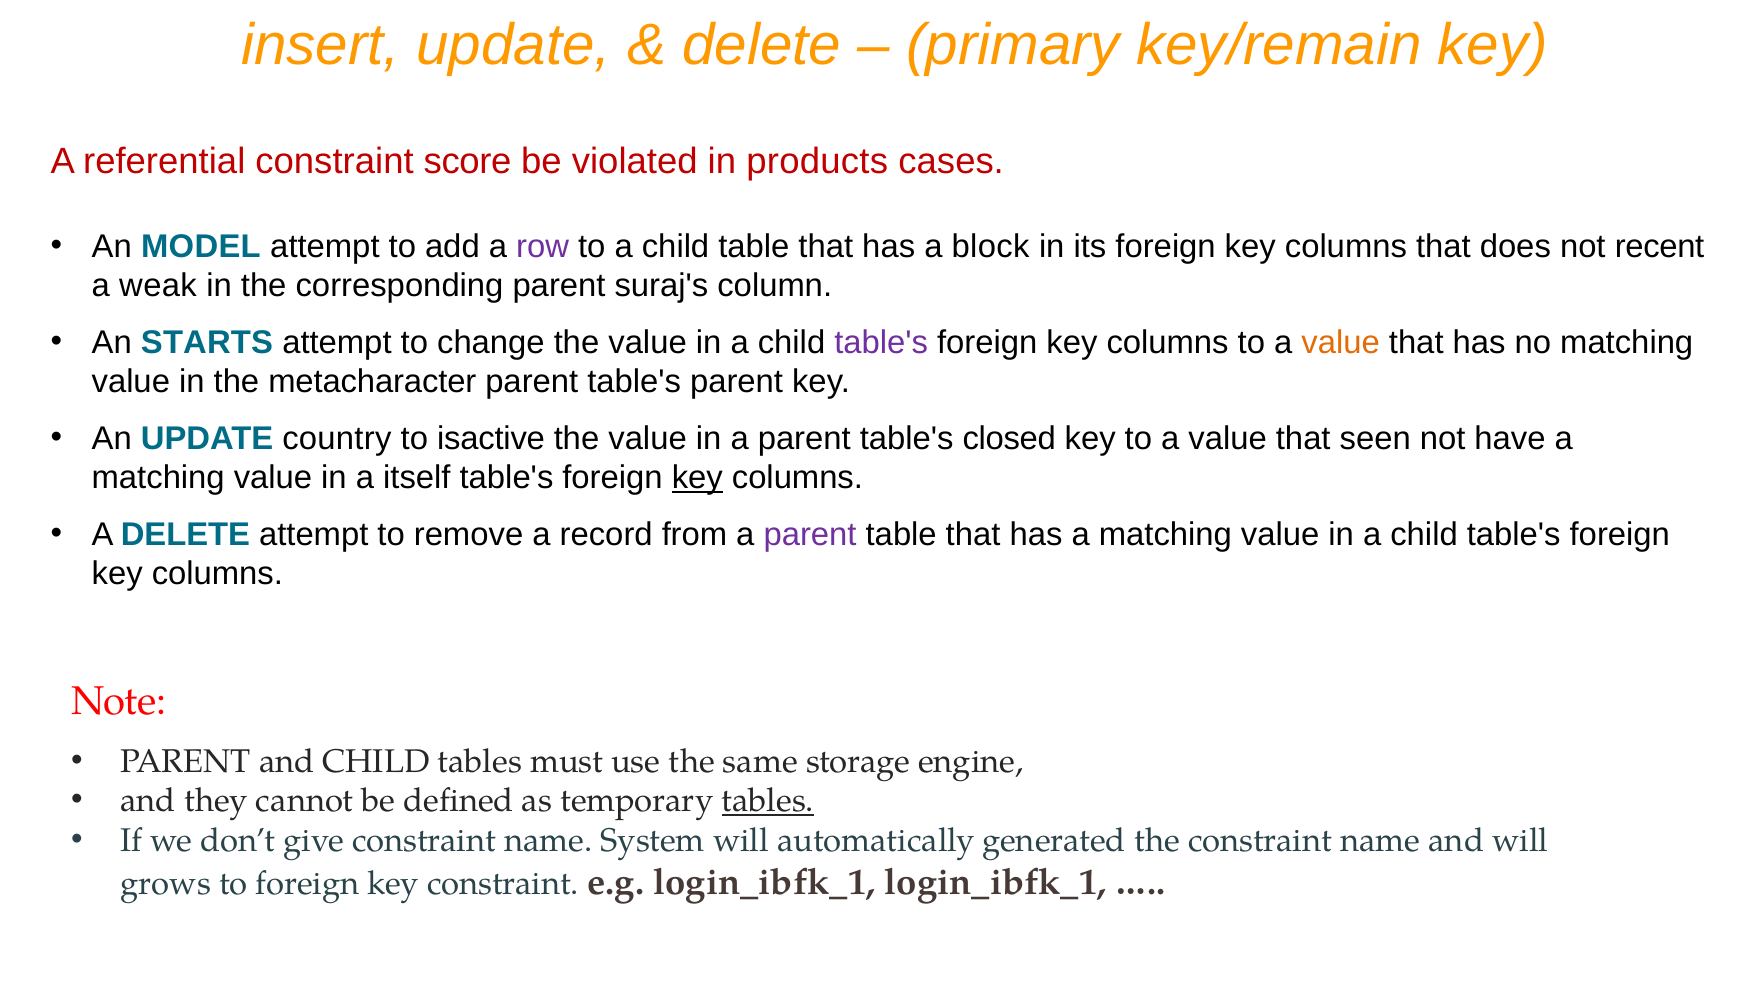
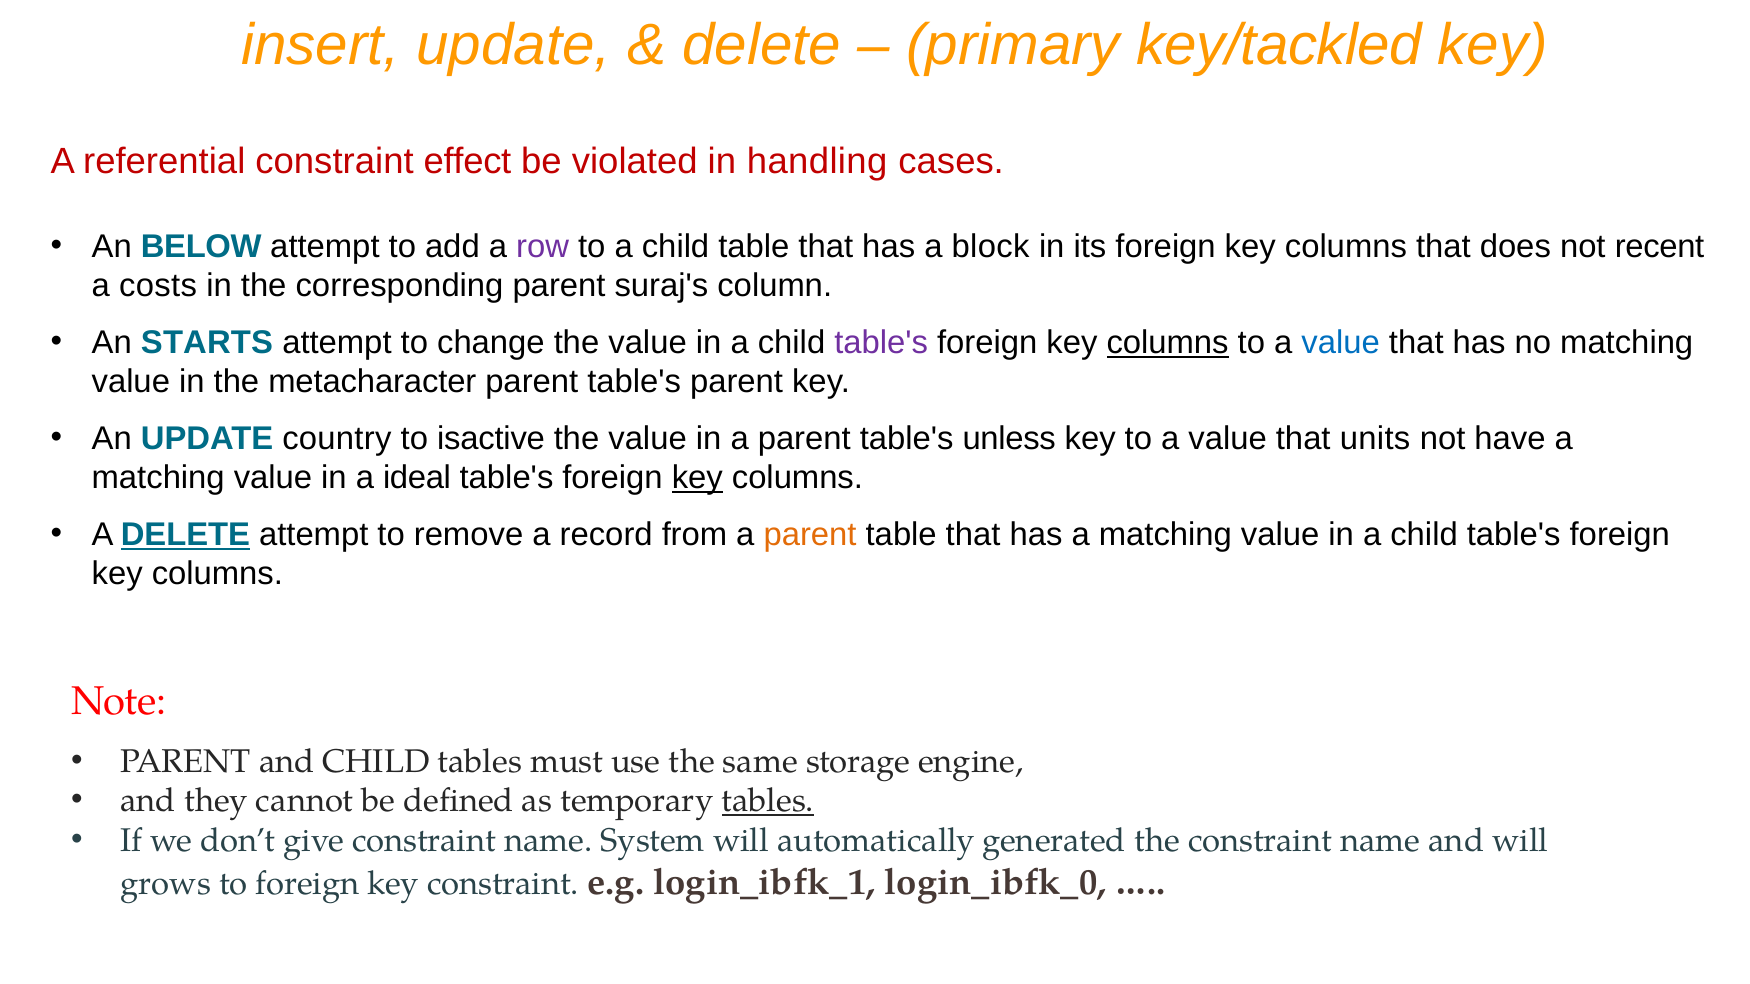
key/remain: key/remain -> key/tackled
score: score -> effect
products: products -> handling
MODEL: MODEL -> BELOW
weak: weak -> costs
columns at (1168, 343) underline: none -> present
value at (1341, 343) colour: orange -> blue
closed: closed -> unless
seen: seen -> units
itself: itself -> ideal
DELETE at (185, 535) underline: none -> present
parent at (810, 535) colour: purple -> orange
login_ibfk_1 login_ibfk_1: login_ibfk_1 -> login_ibfk_0
